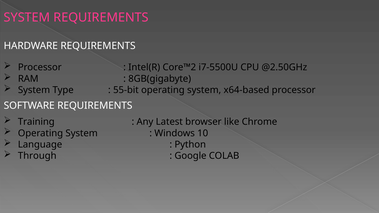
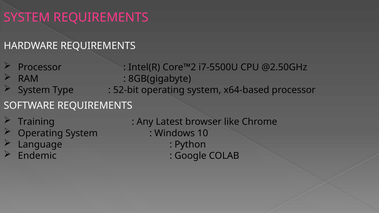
55-bit: 55-bit -> 52-bit
Through: Through -> Endemic
